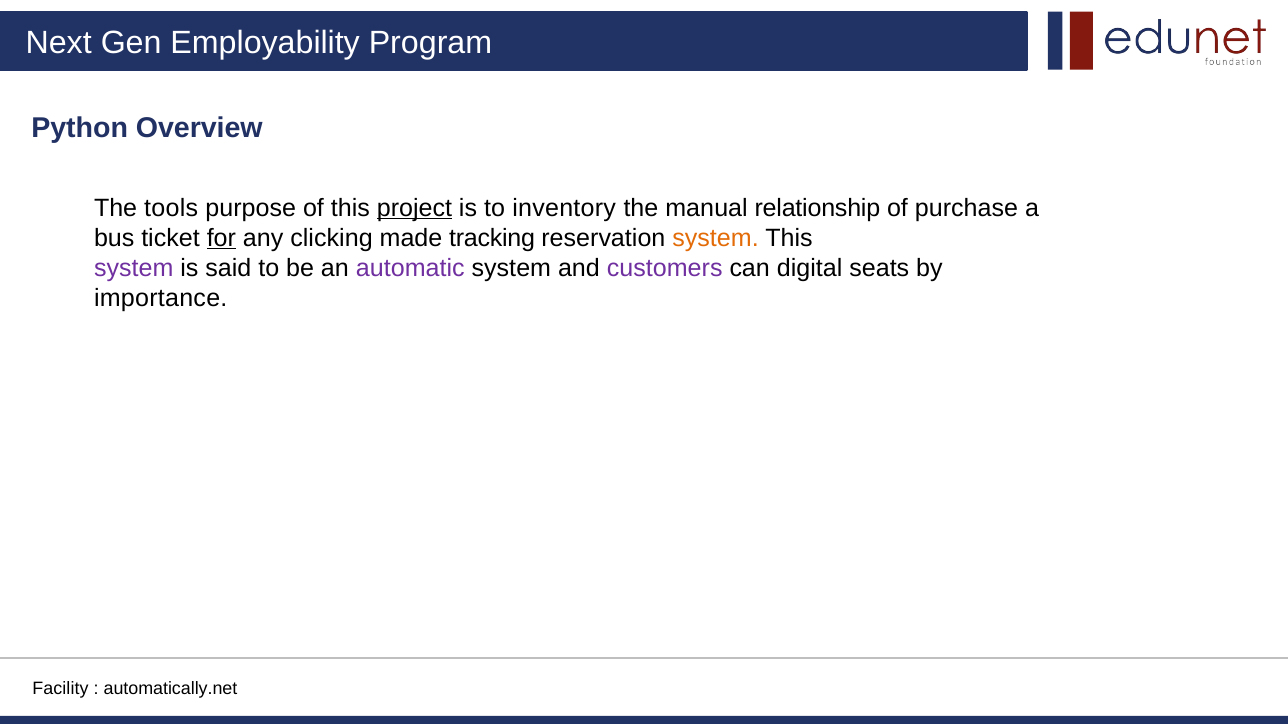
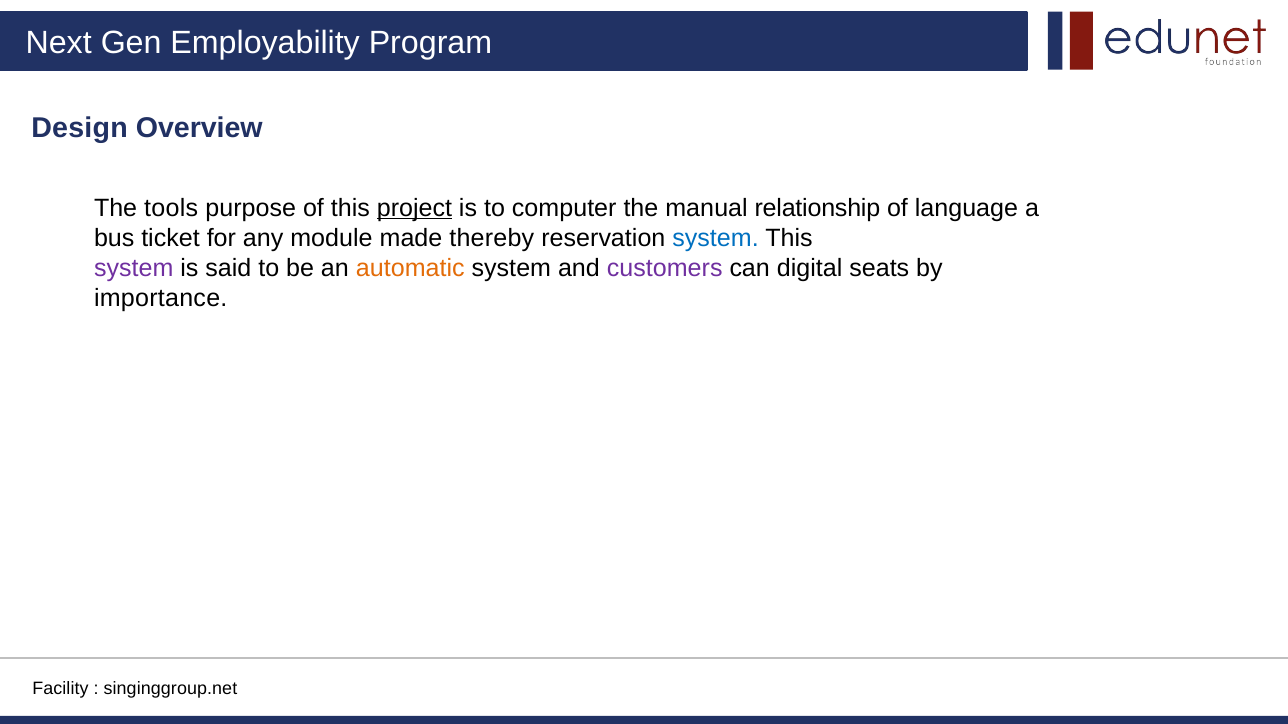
Python: Python -> Design
inventory: inventory -> computer
purchase: purchase -> language
for underline: present -> none
clicking: clicking -> module
tracking: tracking -> thereby
system at (716, 238) colour: orange -> blue
automatic colour: purple -> orange
automatically.net: automatically.net -> singinggroup.net
